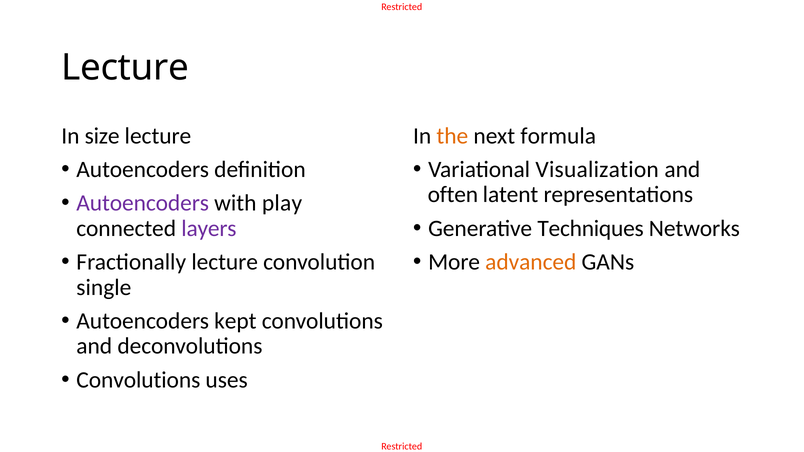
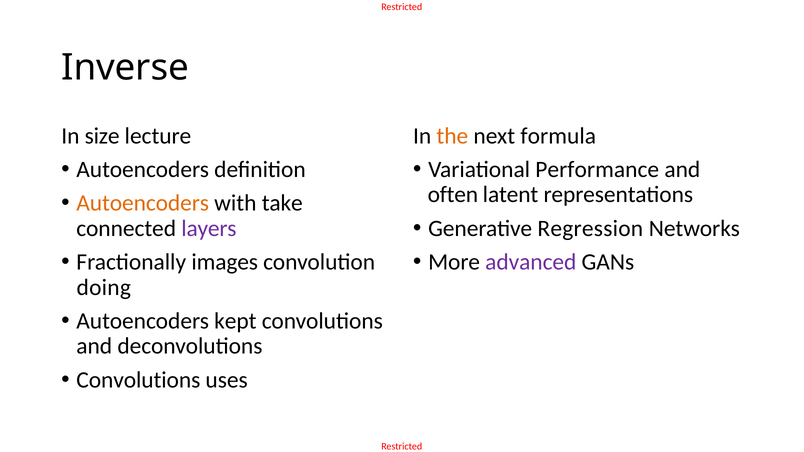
Lecture at (125, 68): Lecture -> Inverse
Visualization: Visualization -> Performance
Autoencoders at (143, 203) colour: purple -> orange
play: play -> take
Techniques: Techniques -> Regression
Fractionally lecture: lecture -> images
advanced colour: orange -> purple
single: single -> doing
